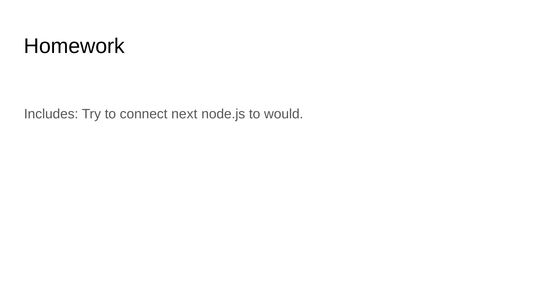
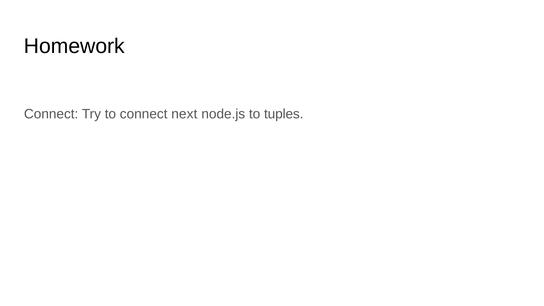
Includes at (51, 114): Includes -> Connect
would: would -> tuples
